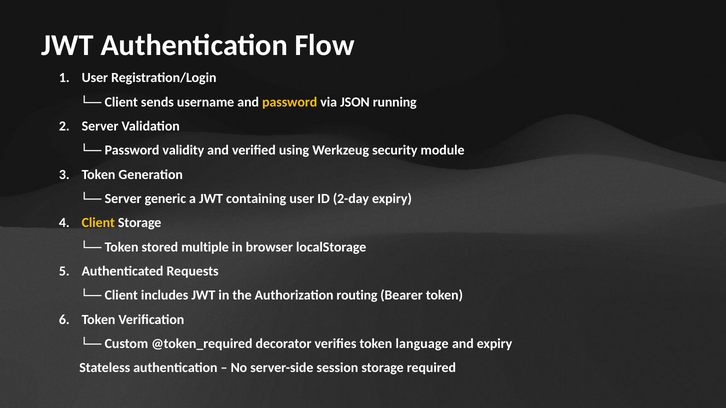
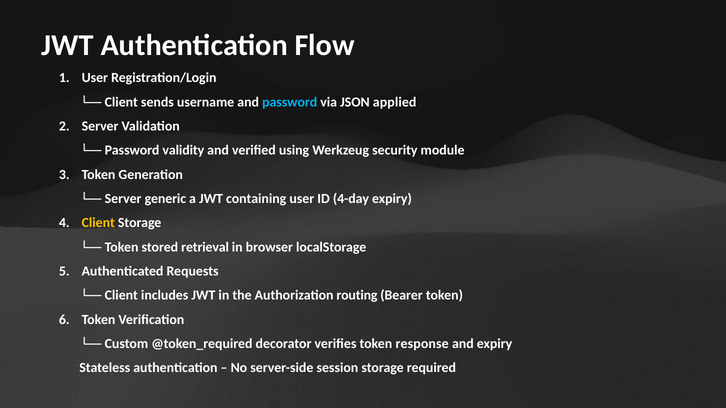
password at (290, 102) colour: yellow -> light blue
running: running -> applied
2-day: 2-day -> 4-day
multiple: multiple -> retrieval
language: language -> response
